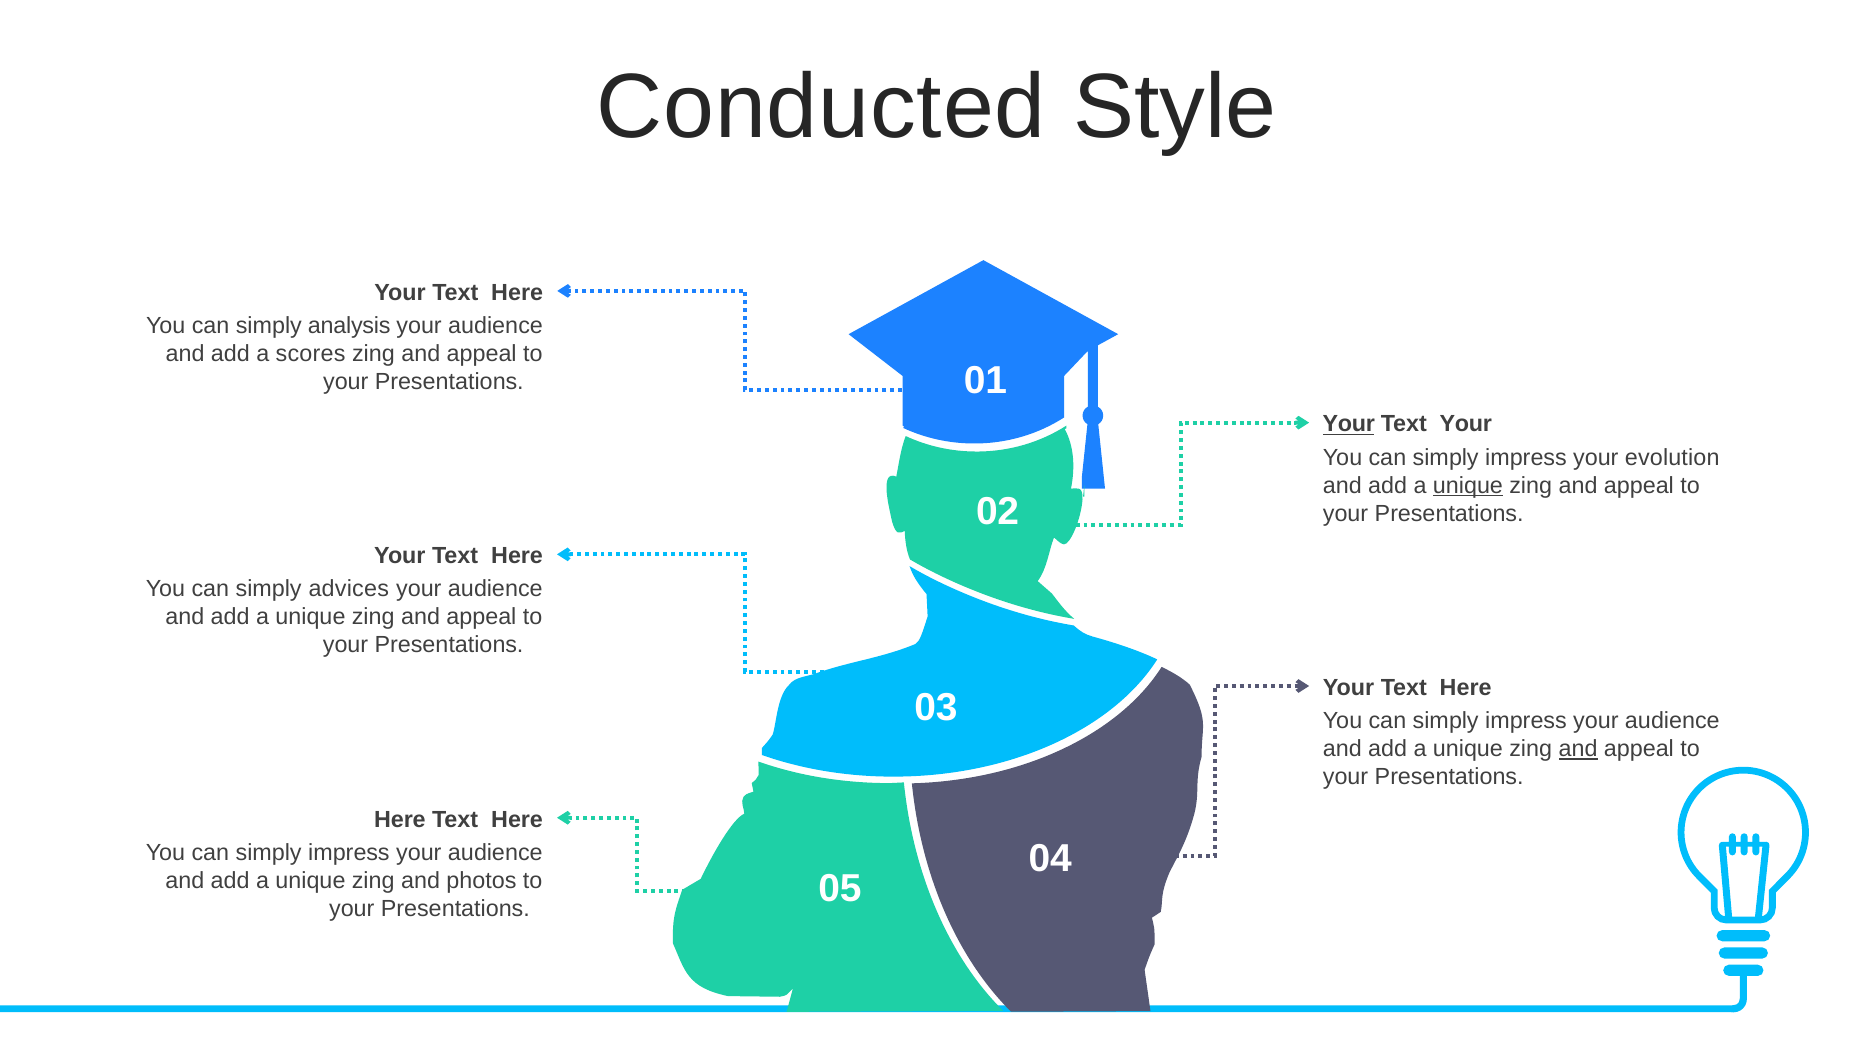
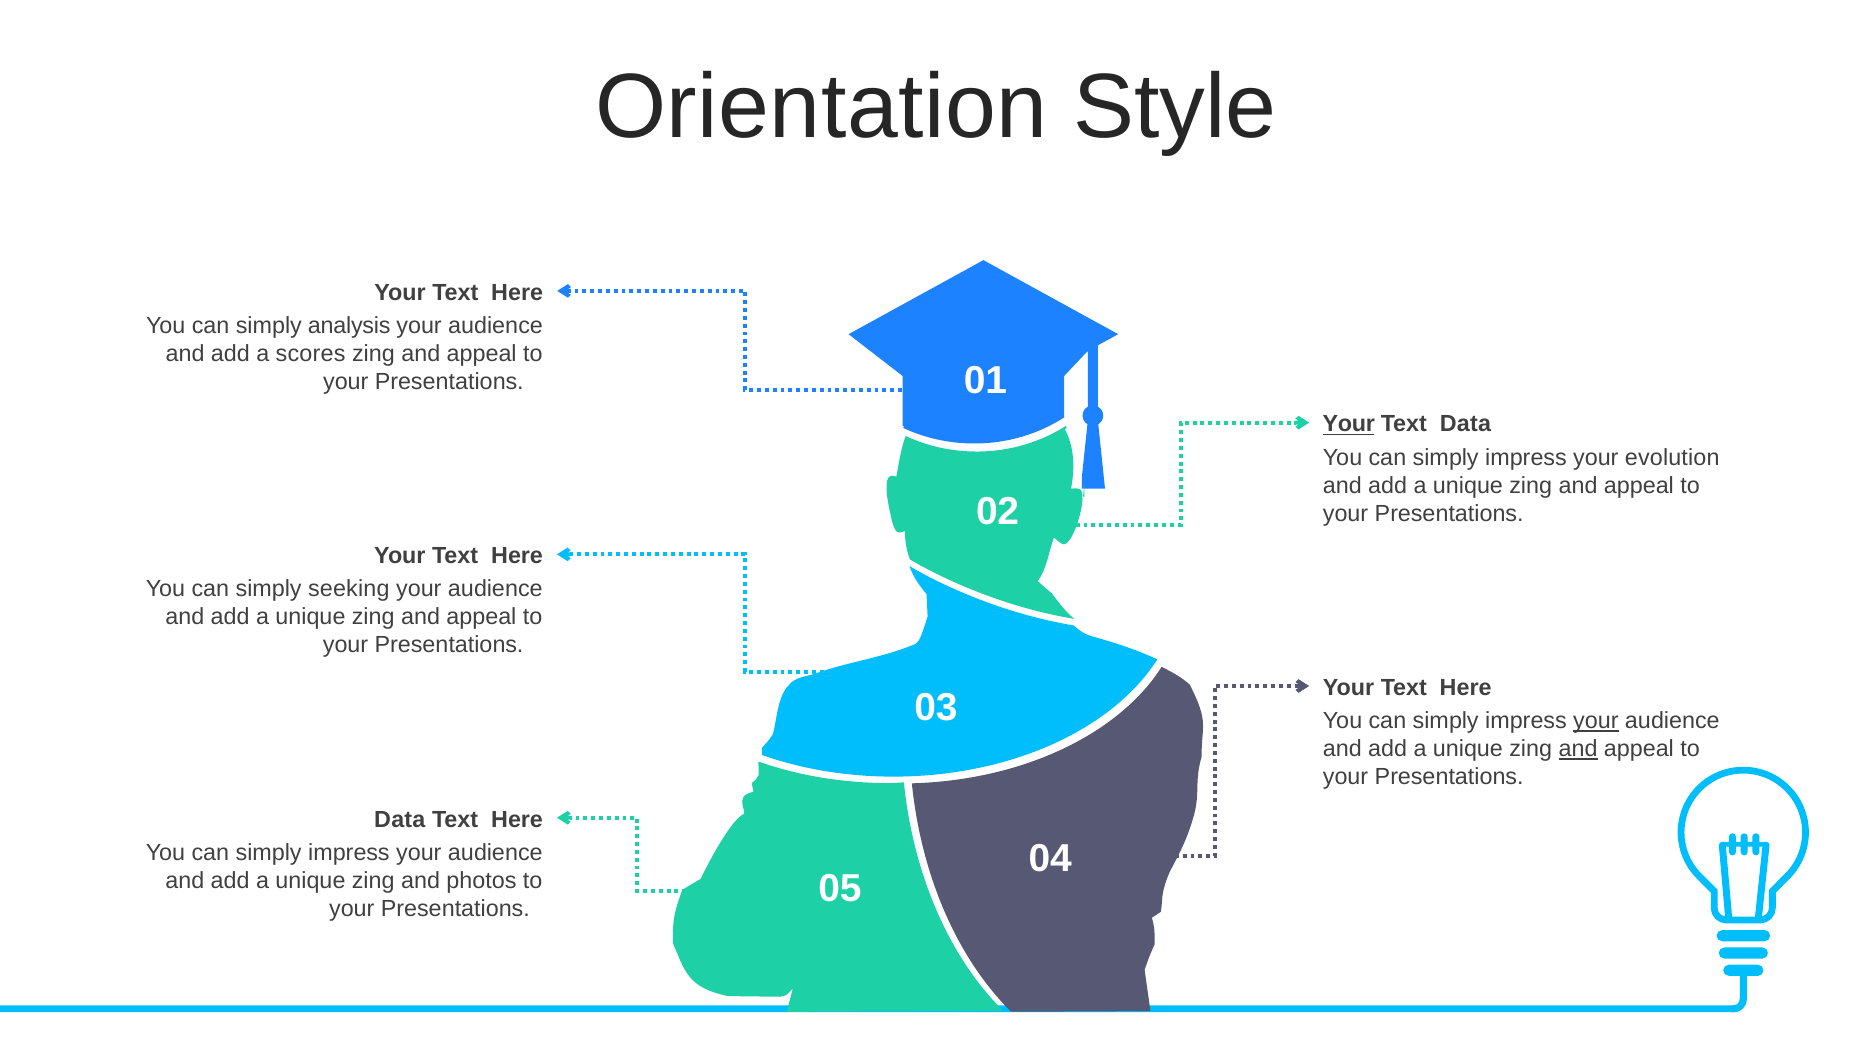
Conducted: Conducted -> Orientation
Text Your: Your -> Data
unique at (1468, 486) underline: present -> none
advices: advices -> seeking
your at (1596, 721) underline: none -> present
Here at (400, 820): Here -> Data
